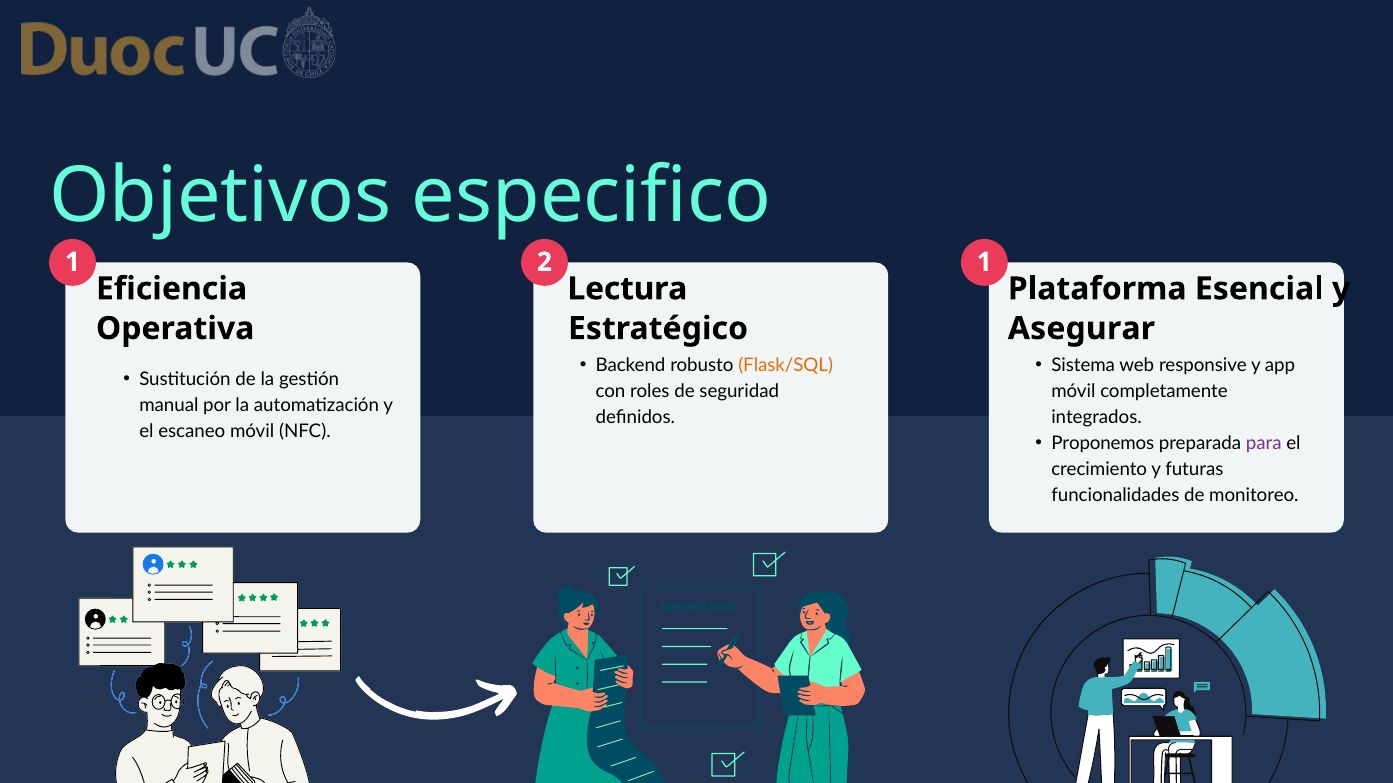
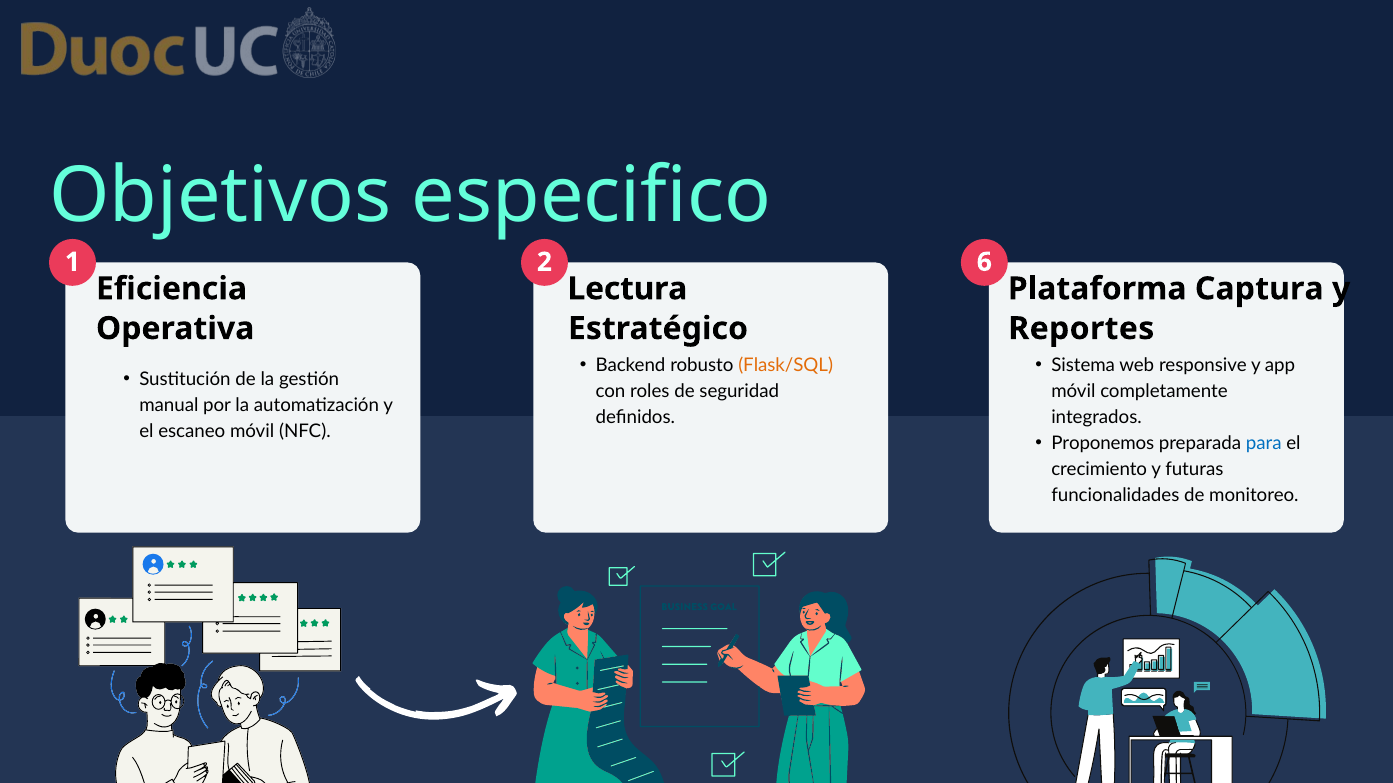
1 1: 1 -> 6
Esencial: Esencial -> Captura
Asegurar: Asegurar -> Reportes
para colour: purple -> blue
